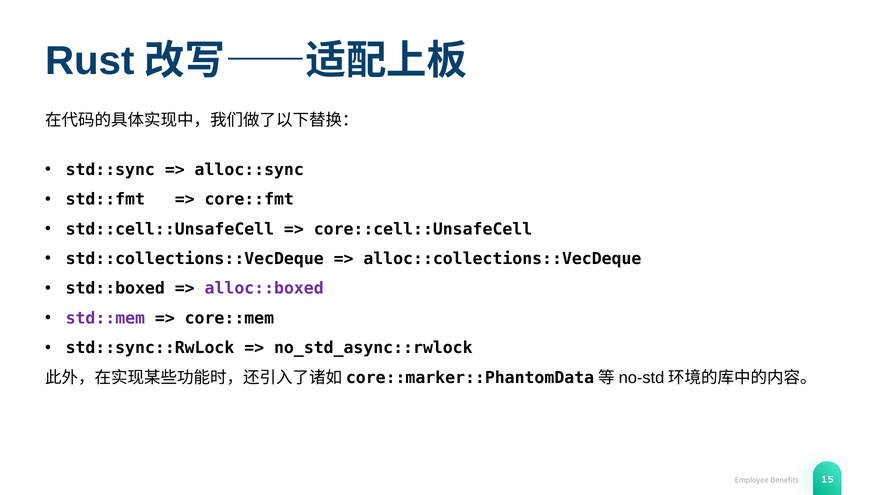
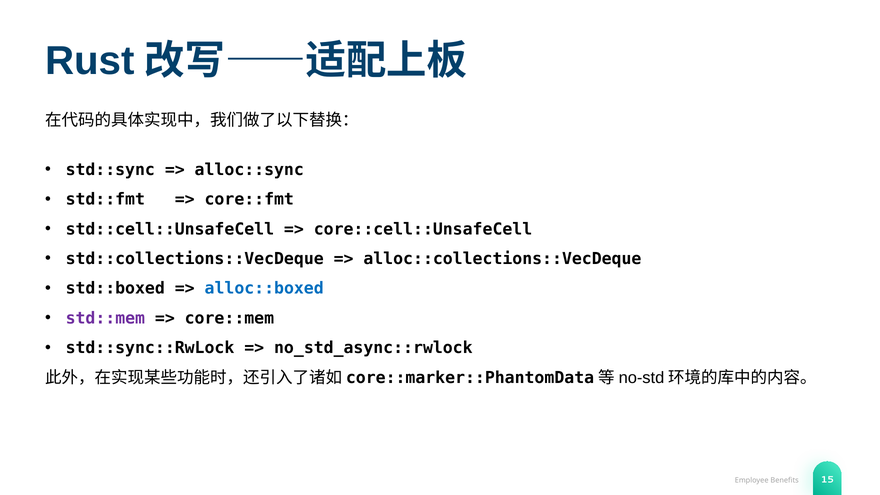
alloc::boxed colour: purple -> blue
